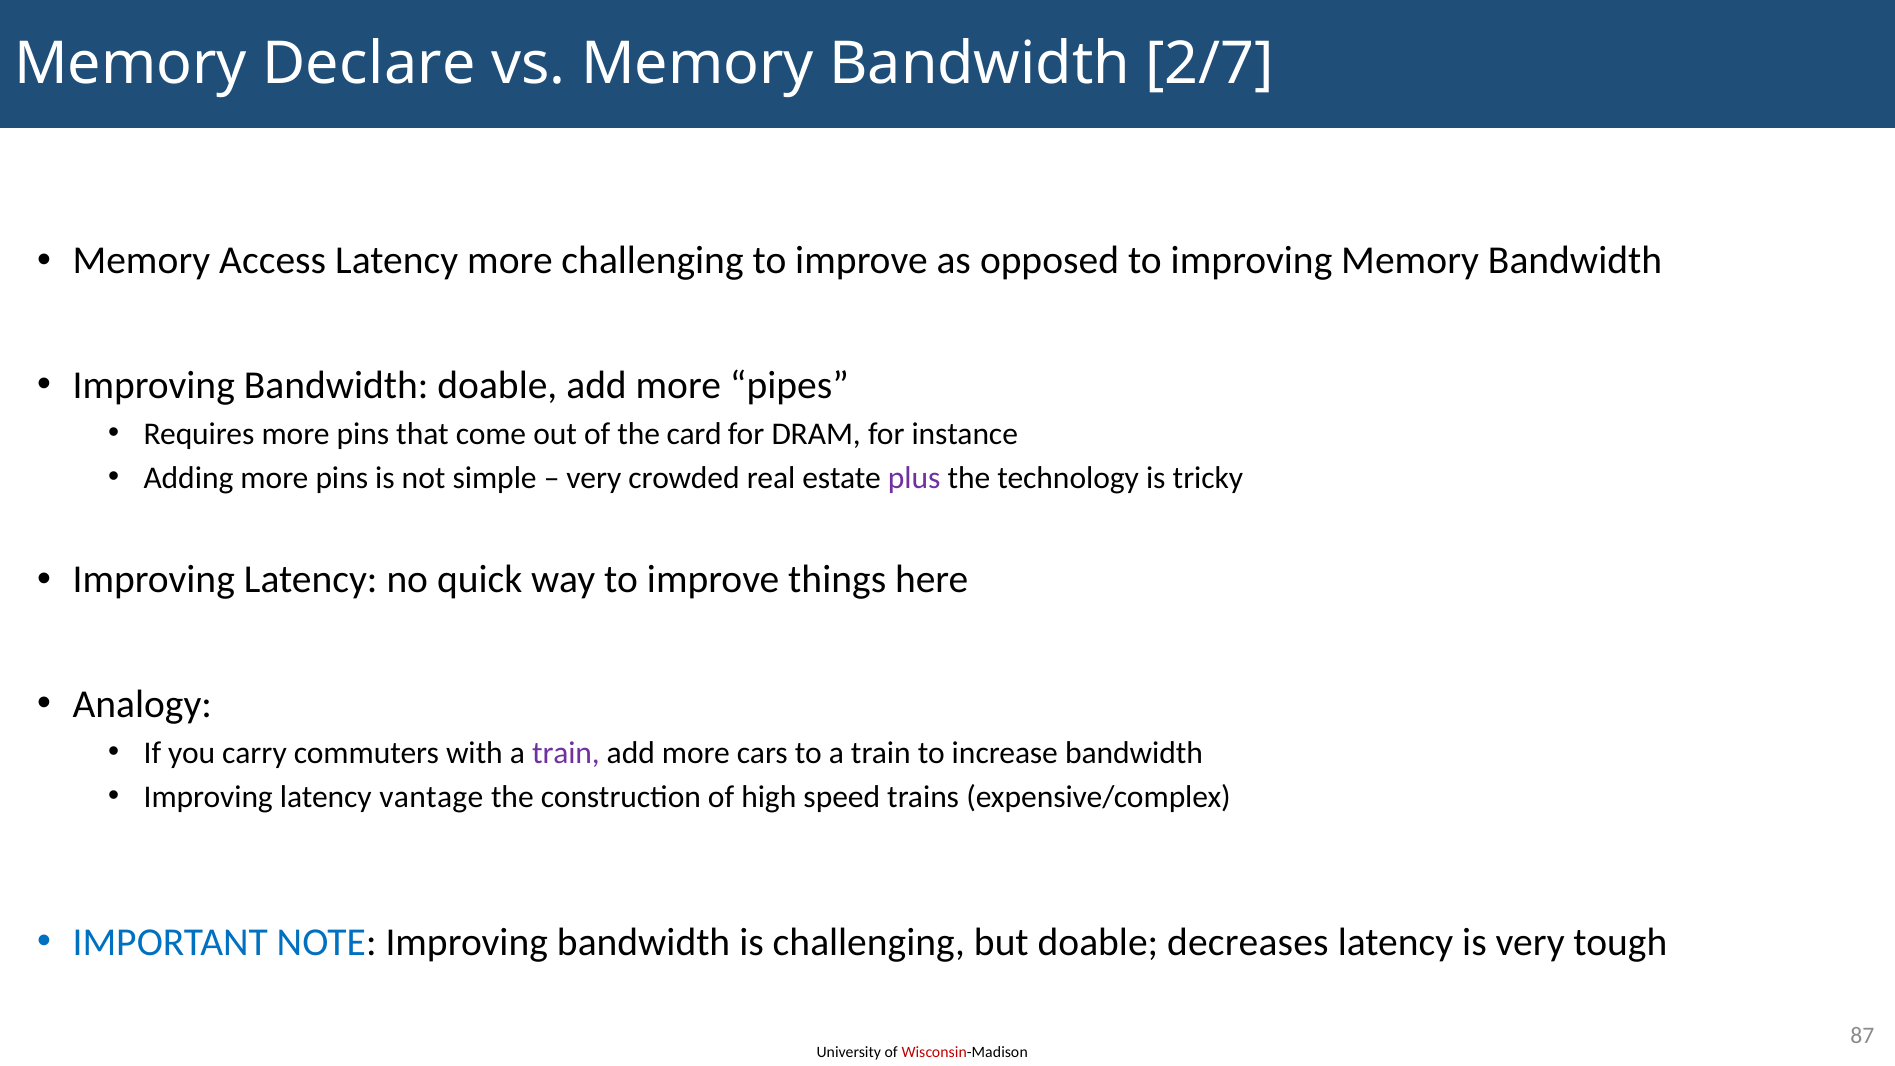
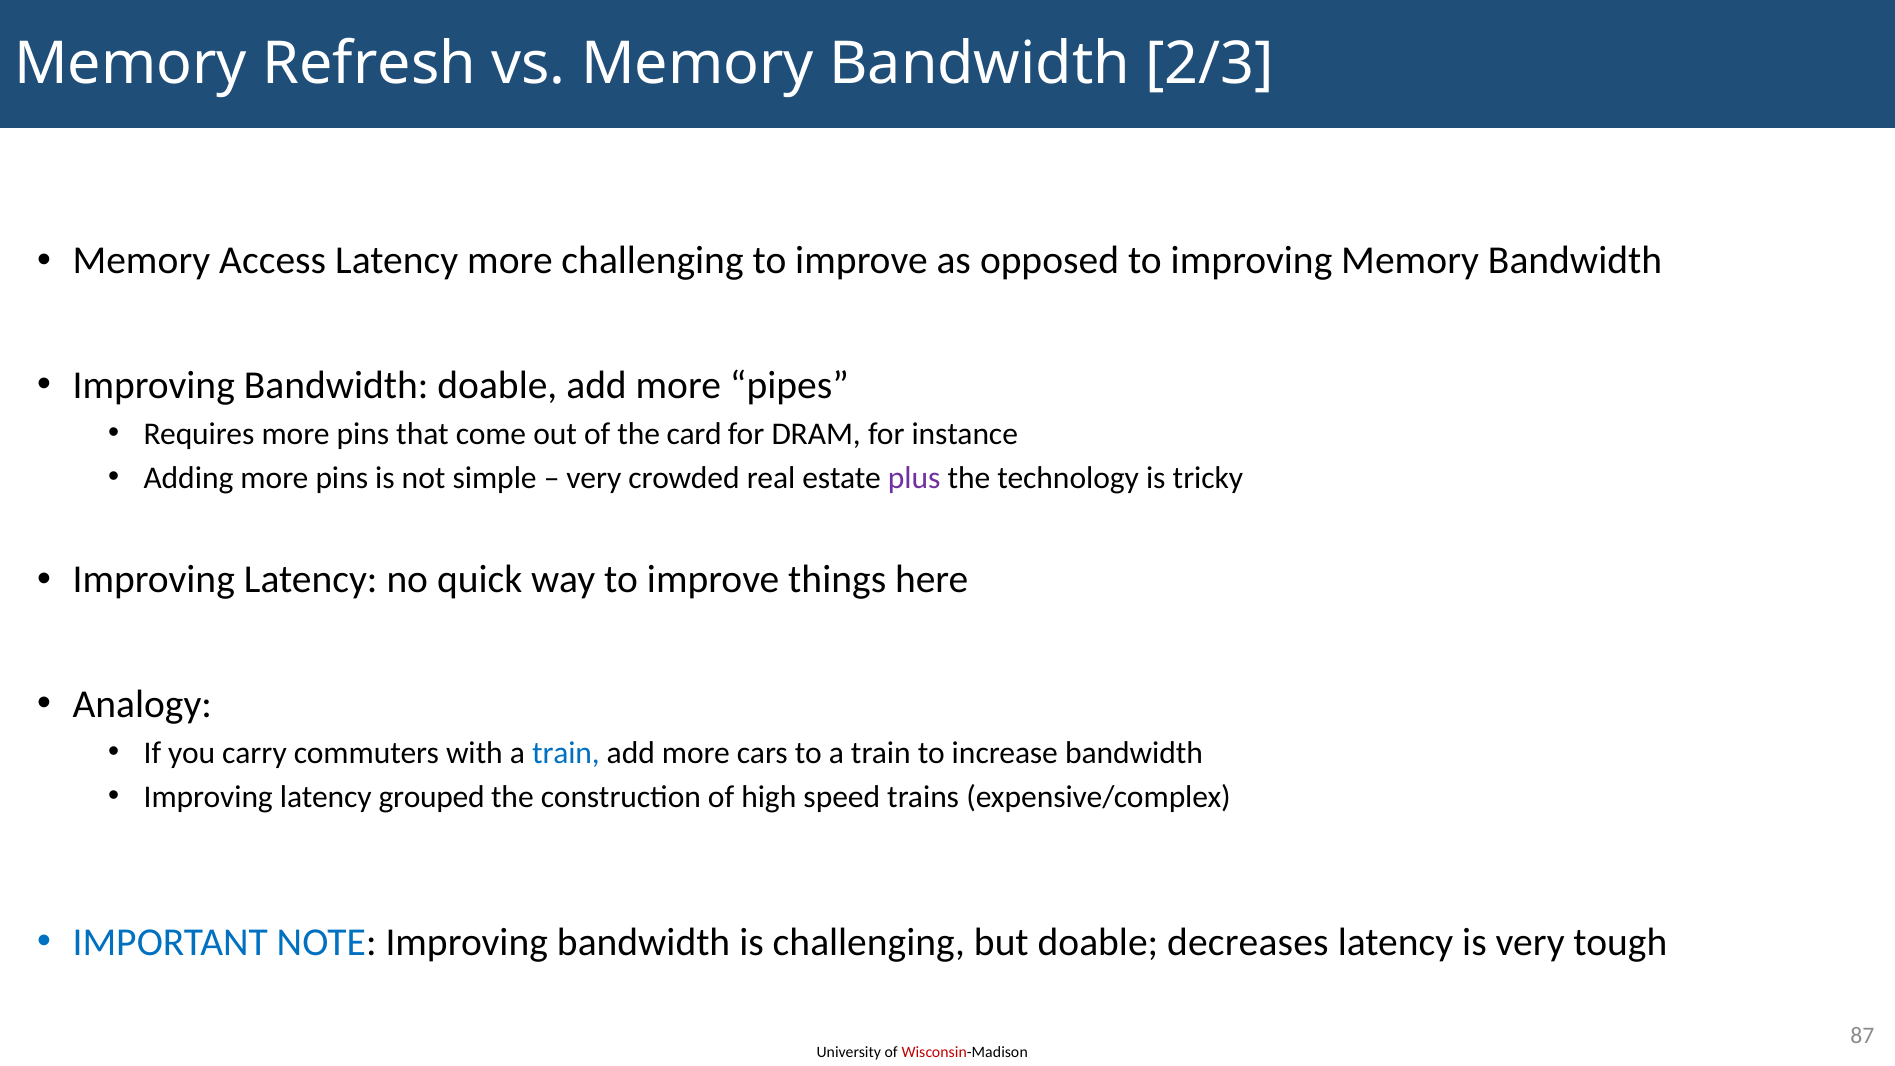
Declare: Declare -> Refresh
2/7: 2/7 -> 2/3
train at (566, 753) colour: purple -> blue
vantage: vantage -> grouped
